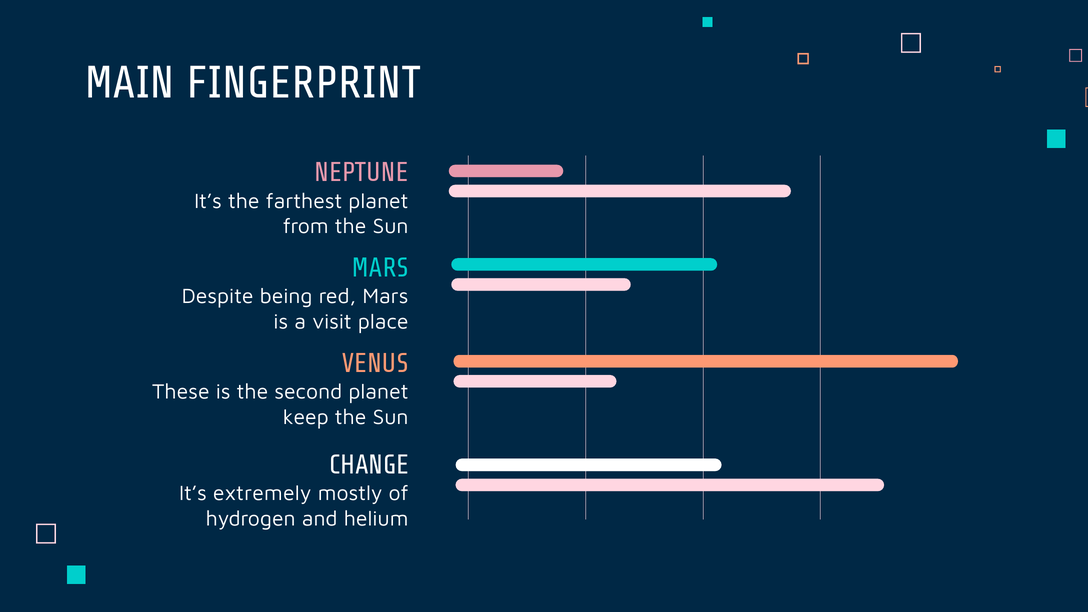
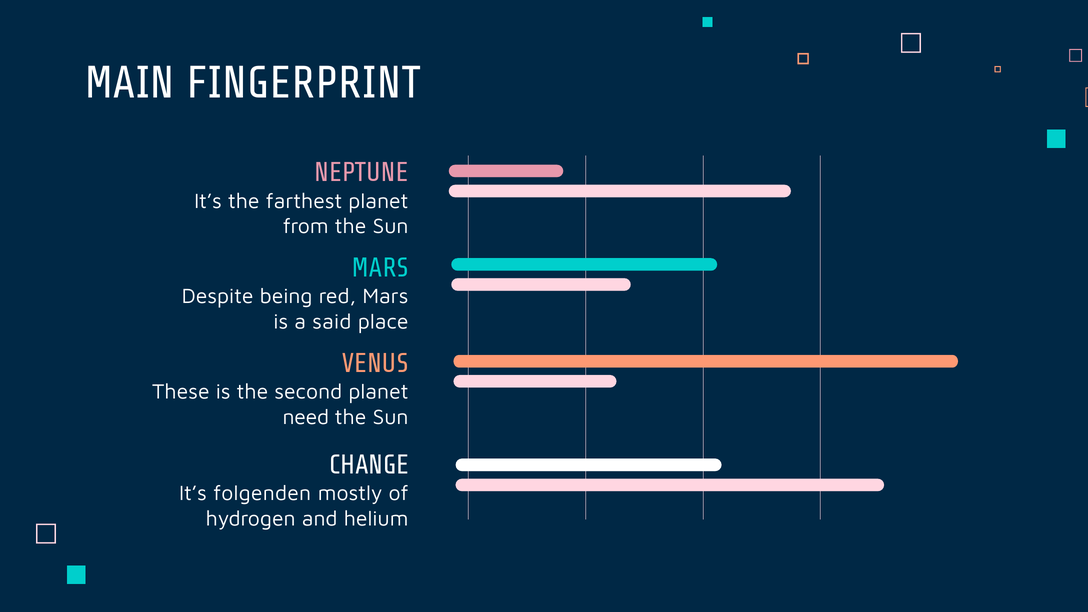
visit: visit -> said
keep: keep -> need
extremely: extremely -> folgenden
